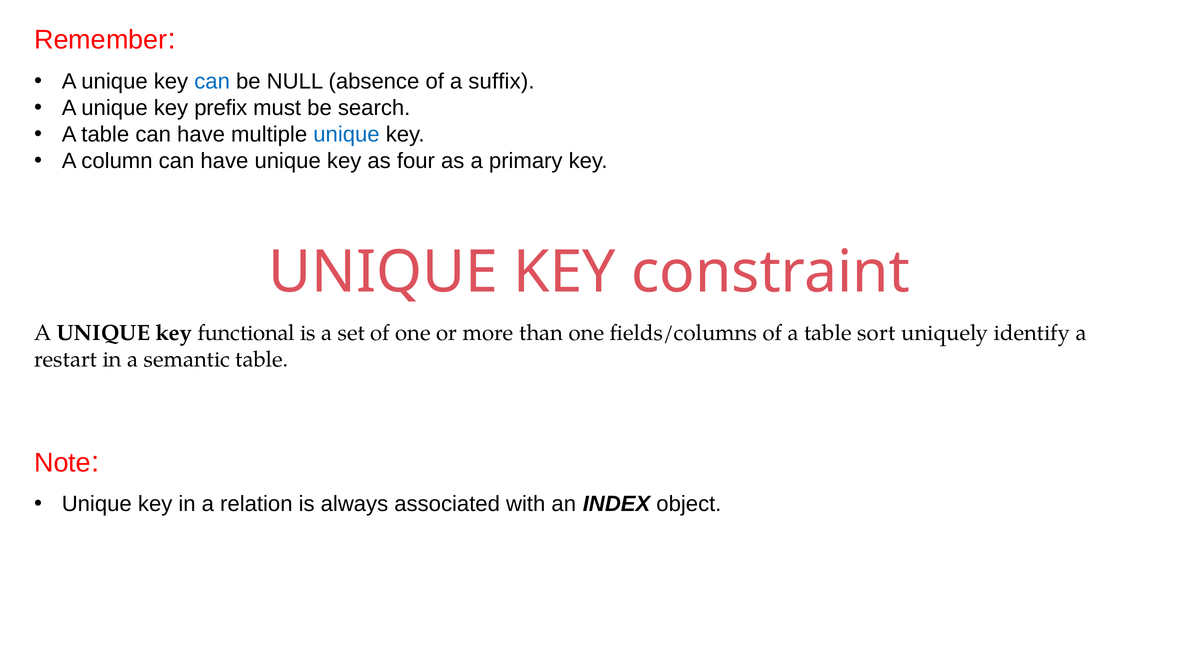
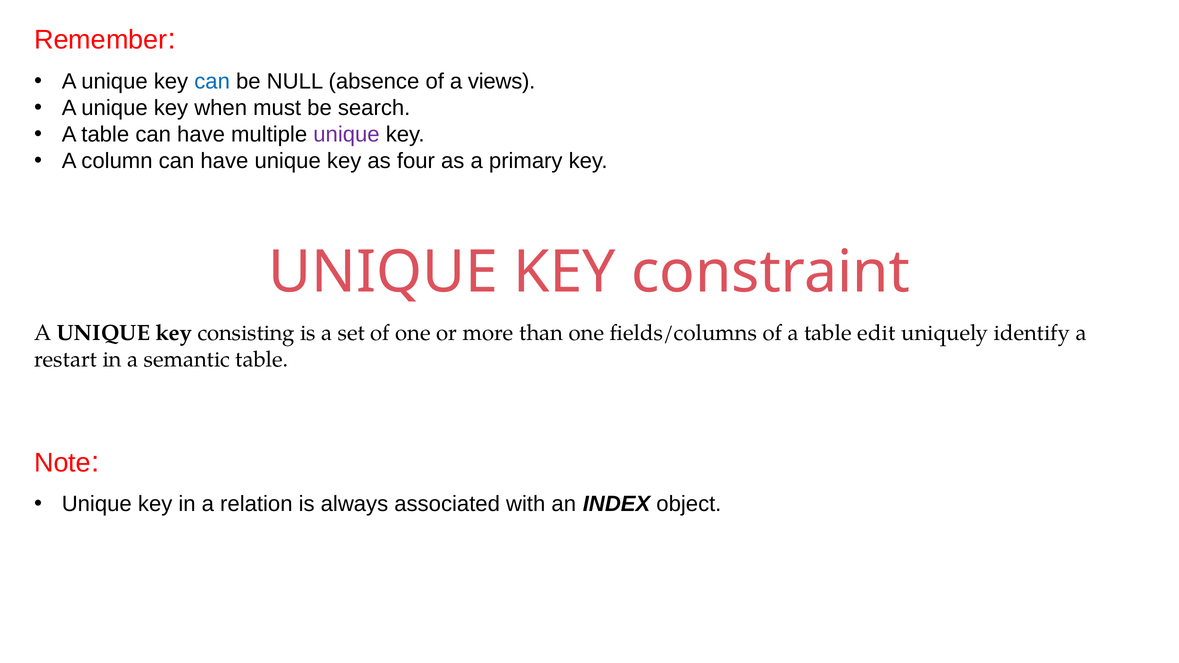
suffix: suffix -> views
prefix: prefix -> when
unique at (346, 134) colour: blue -> purple
functional: functional -> consisting
sort: sort -> edit
